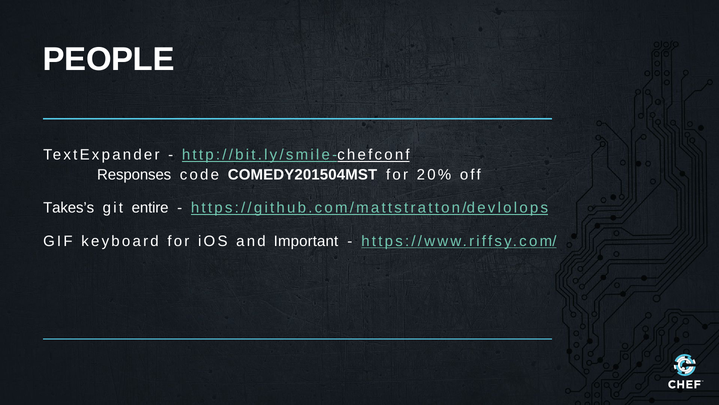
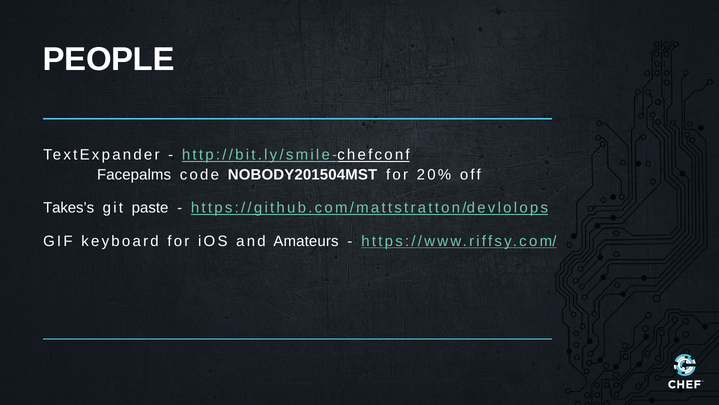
Responses: Responses -> Facepalms
COMEDY201504MST: COMEDY201504MST -> NOBODY201504MST
entire: entire -> paste
Important: Important -> Amateurs
